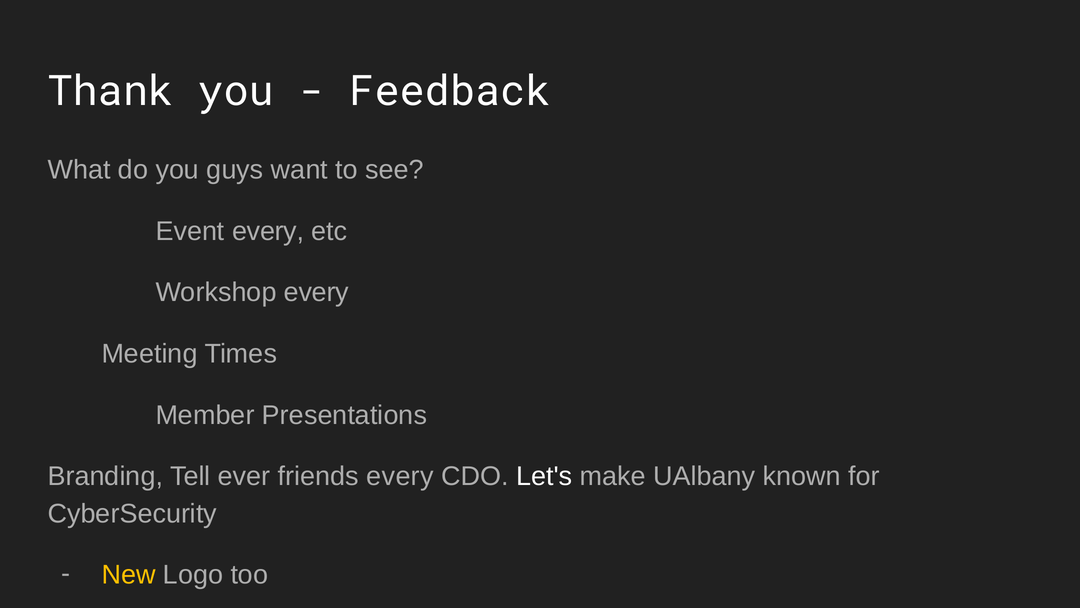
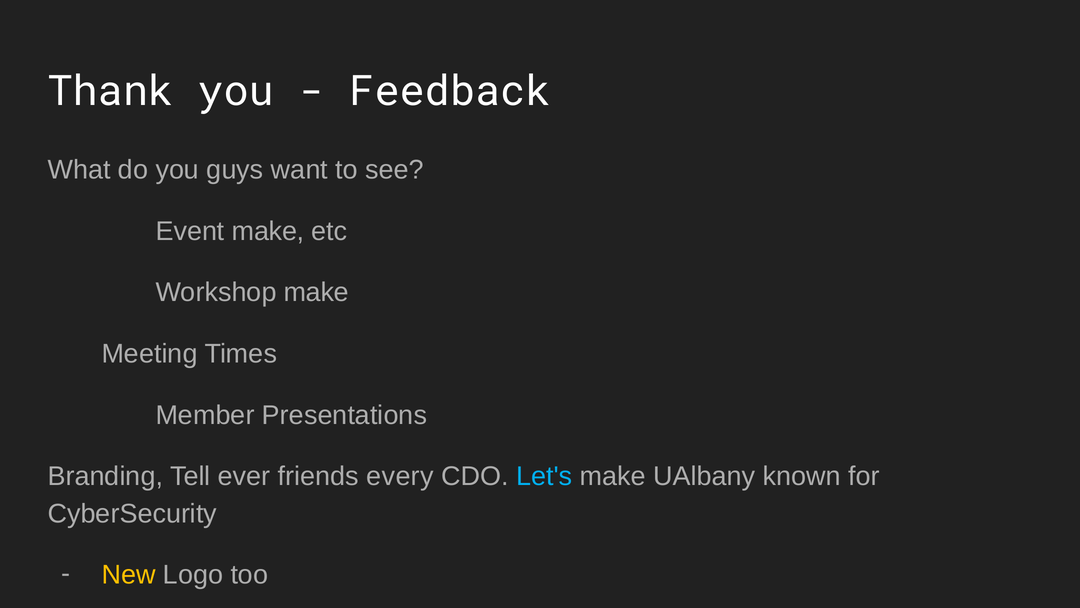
Event every: every -> make
Workshop every: every -> make
Let's colour: white -> light blue
